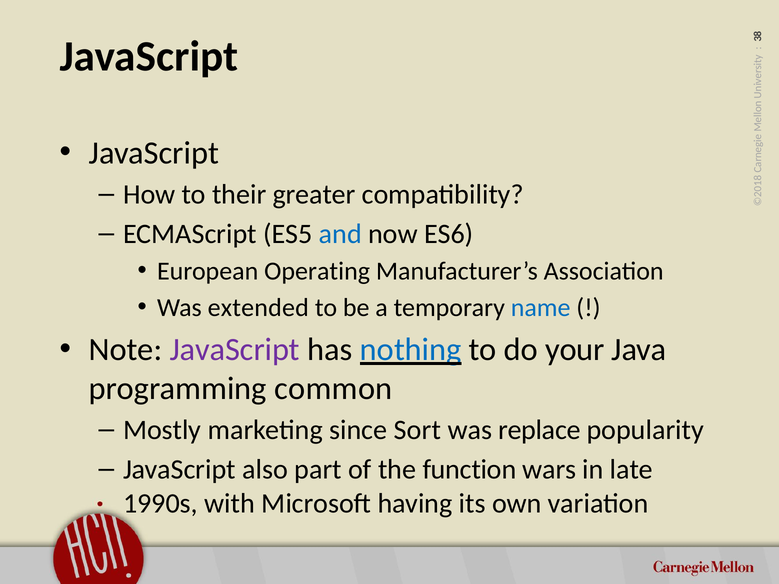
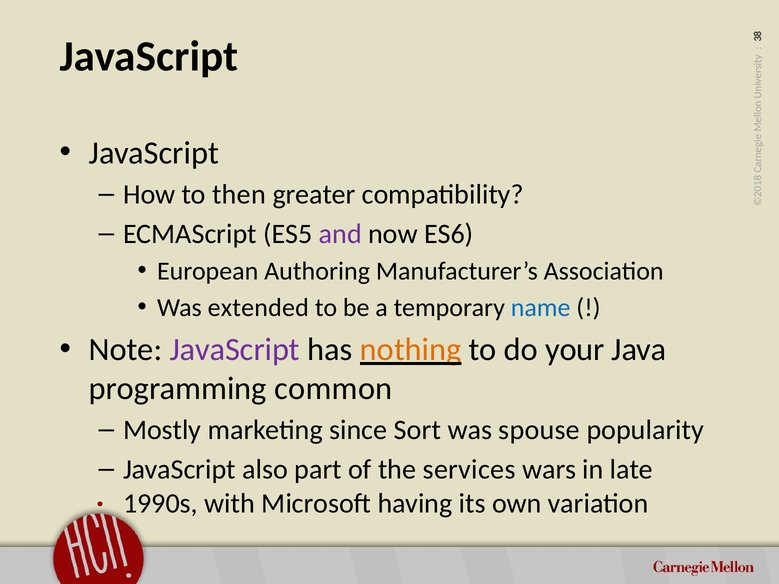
their: their -> then
and colour: blue -> purple
Operating: Operating -> Authoring
nothing colour: blue -> orange
replace: replace -> spouse
function: function -> services
